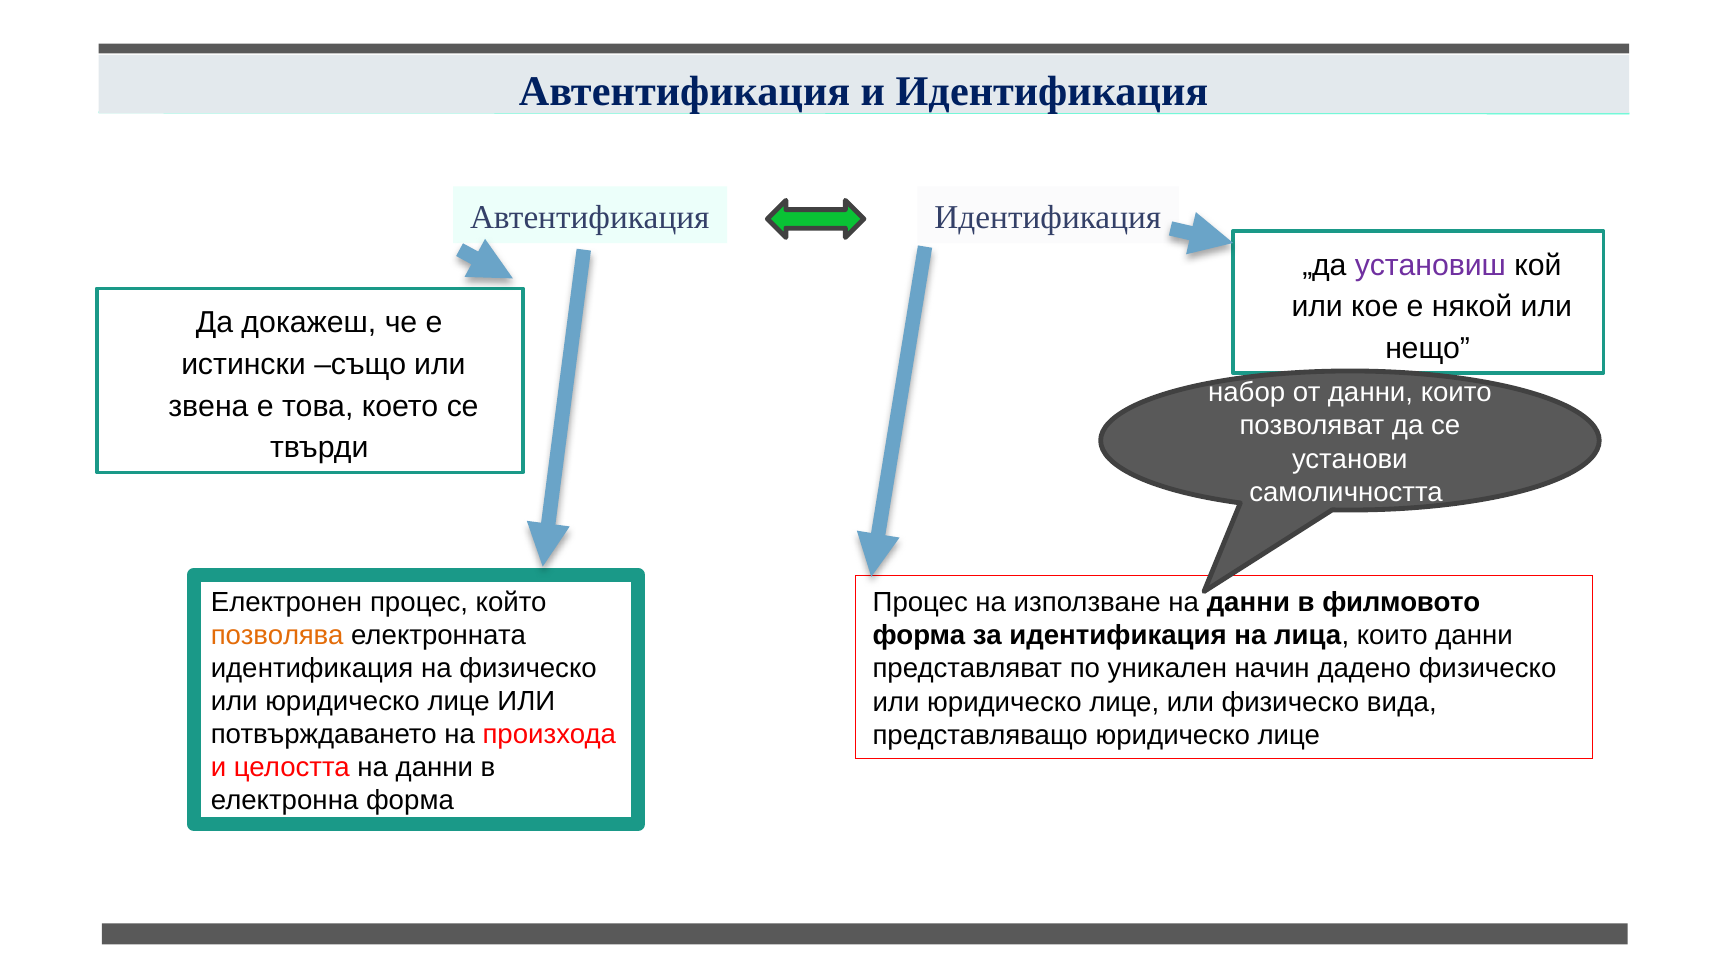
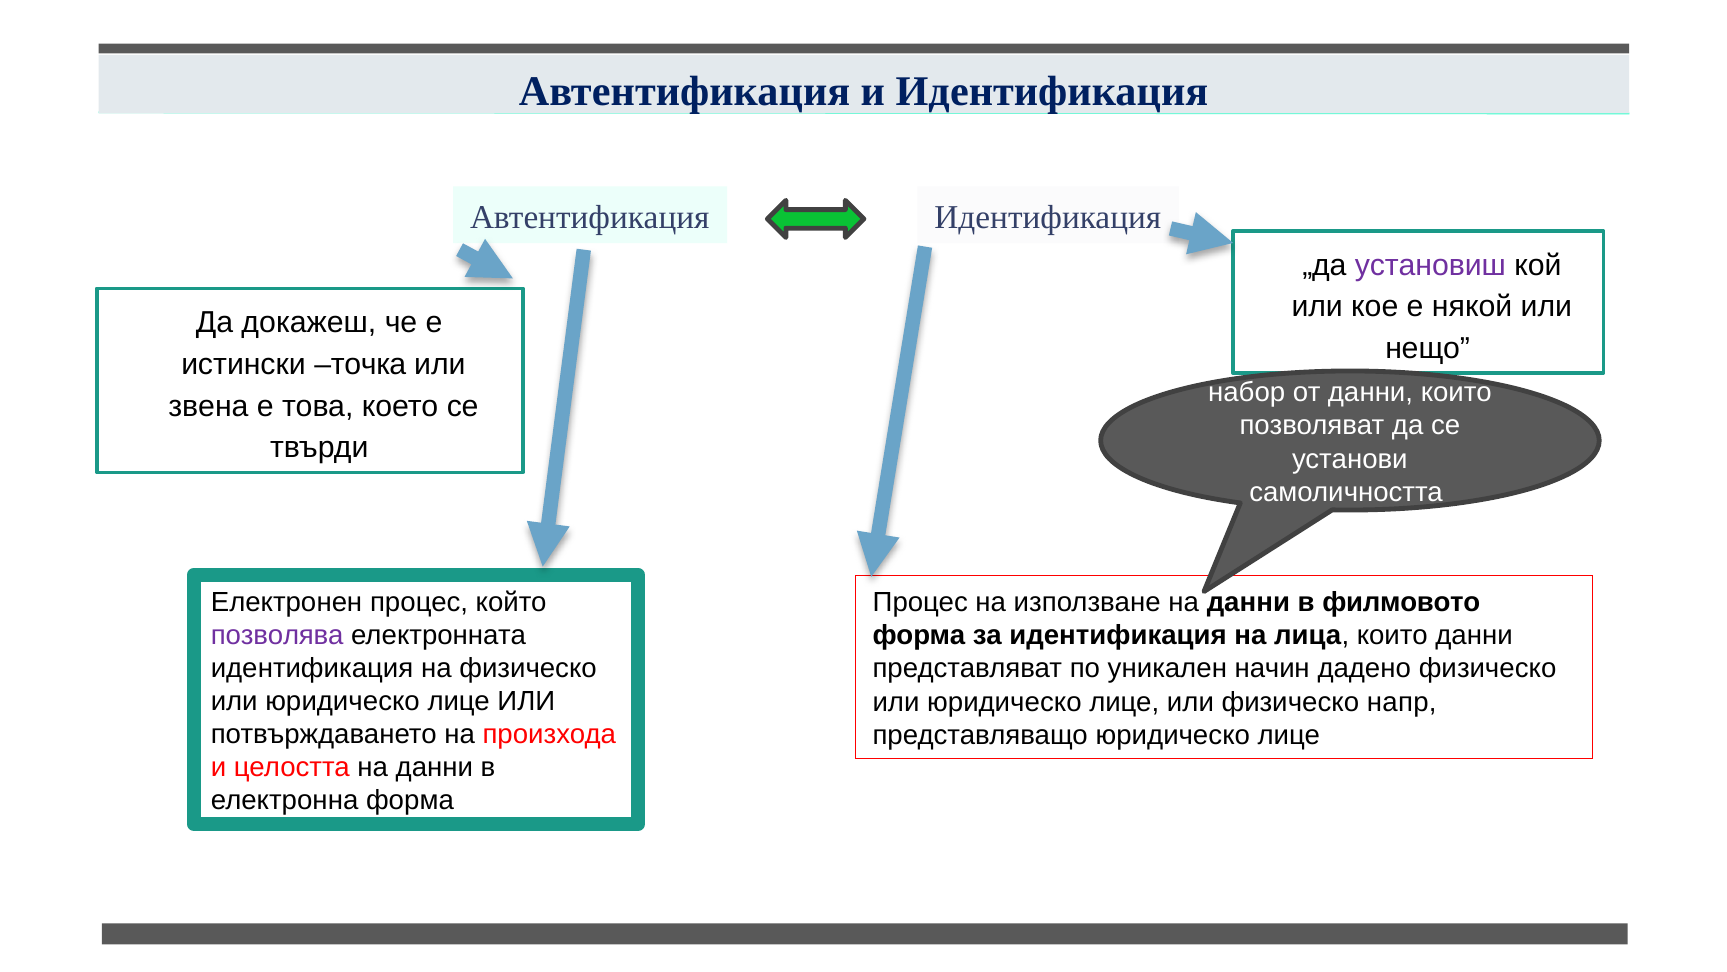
също: също -> точка
позволява colour: orange -> purple
вида: вида -> напр
